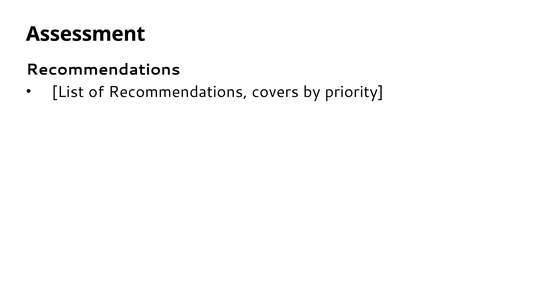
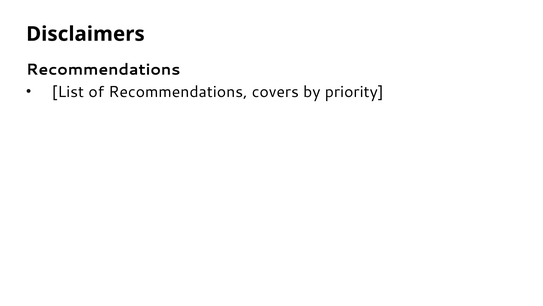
Assessment: Assessment -> Disclaimers
